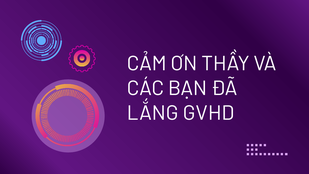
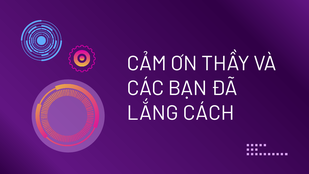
GVHD: GVHD -> CÁCH
